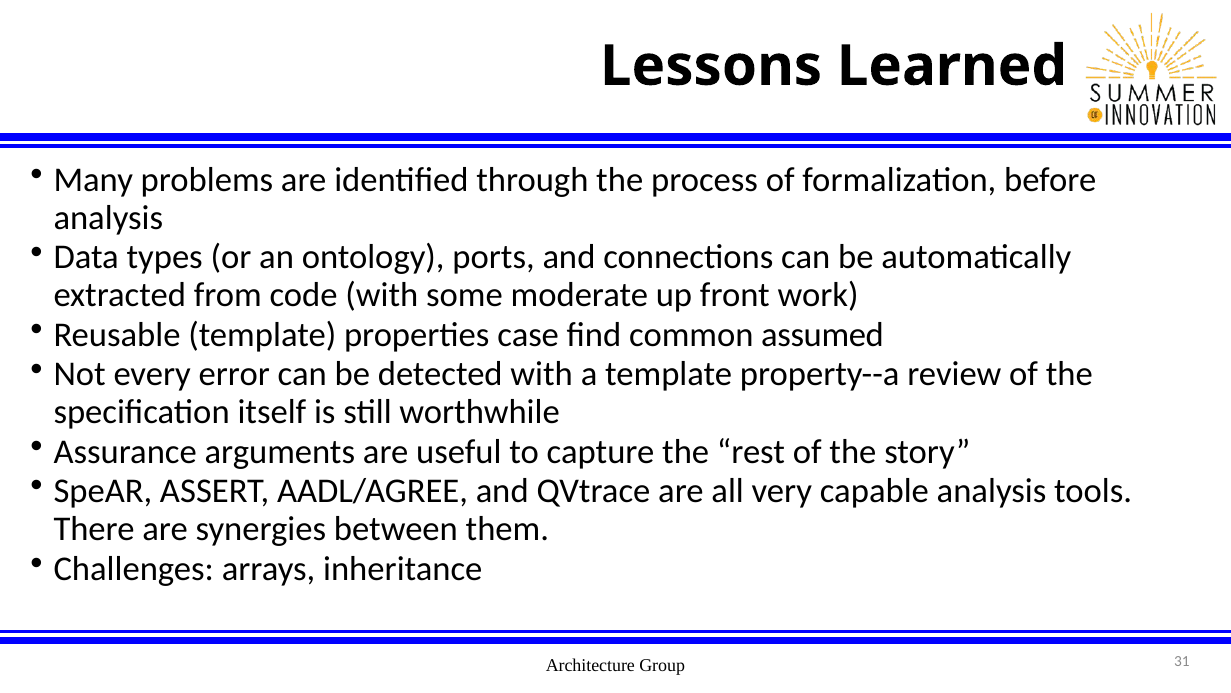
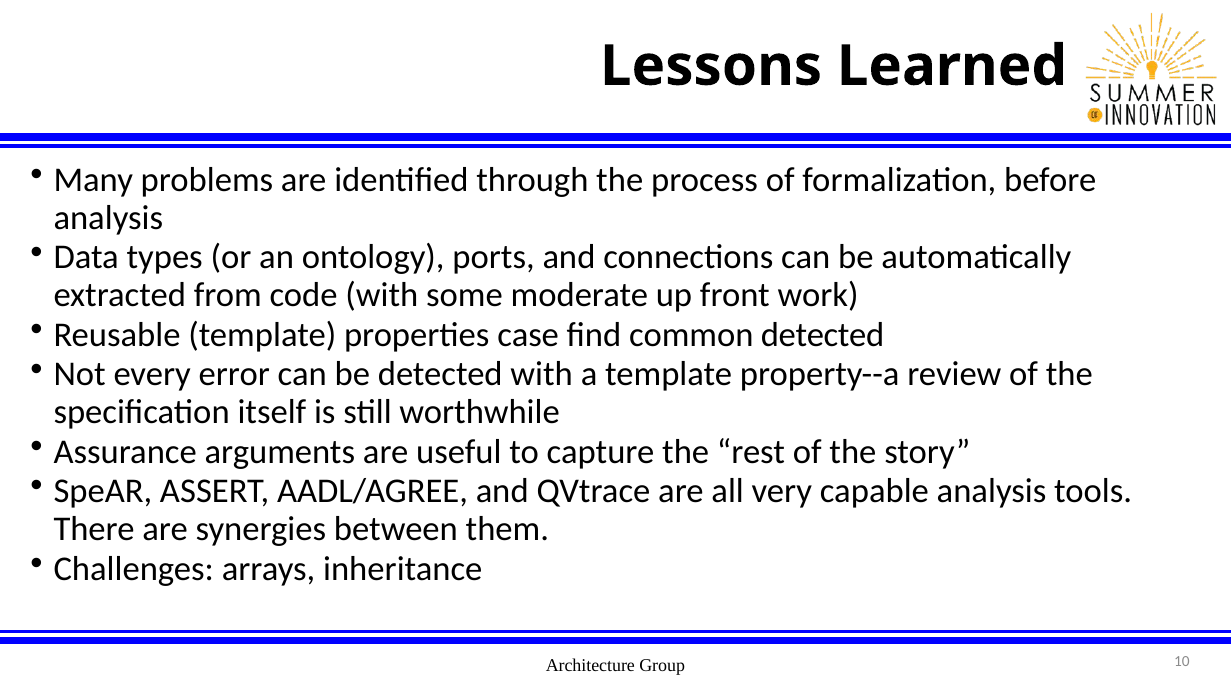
common assumed: assumed -> detected
31: 31 -> 10
